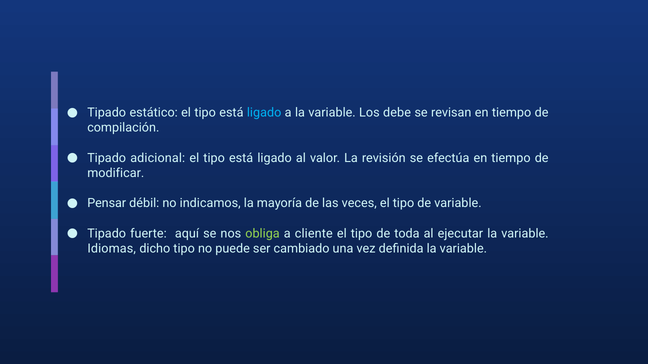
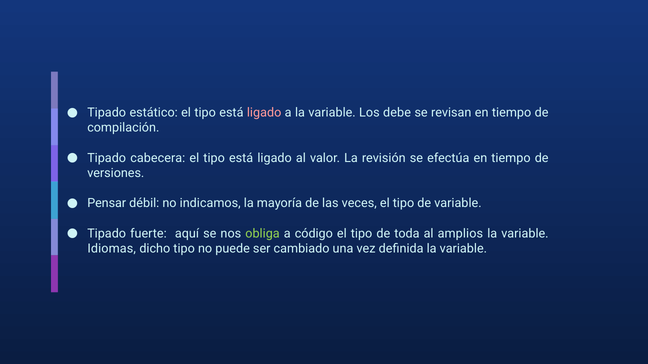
ligado at (264, 113) colour: light blue -> pink
adicional: adicional -> cabecera
modificar: modificar -> versiones
cliente: cliente -> código
ejecutar: ejecutar -> amplios
